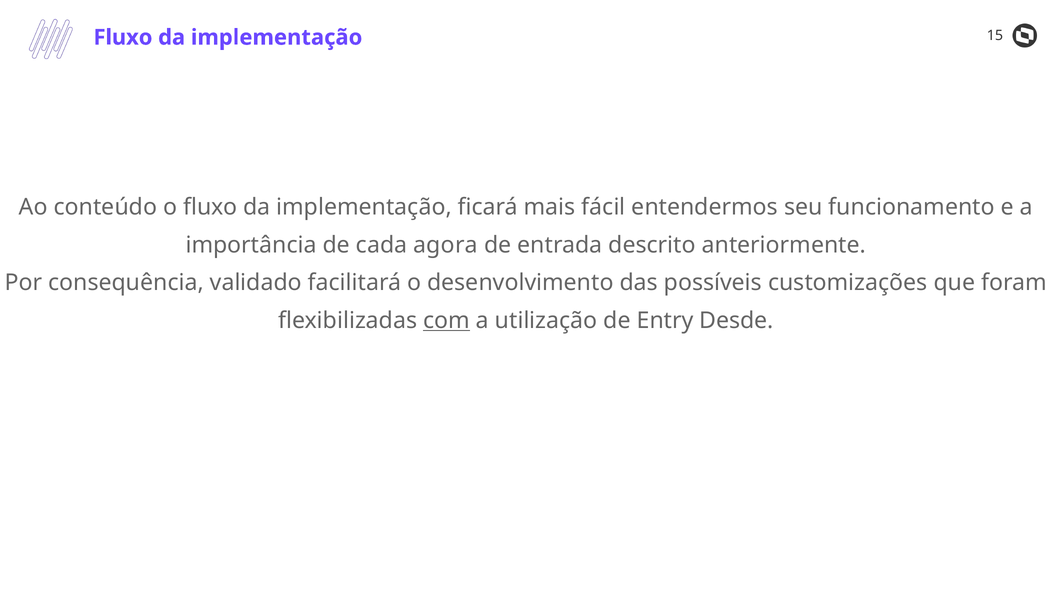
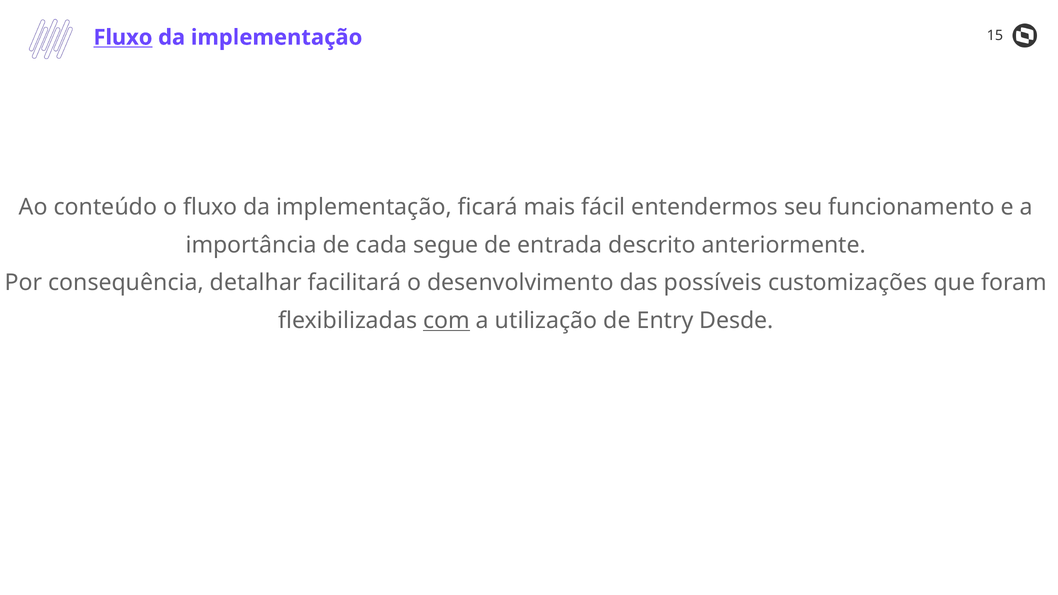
Fluxo at (123, 37) underline: none -> present
agora: agora -> segue
validado: validado -> detalhar
